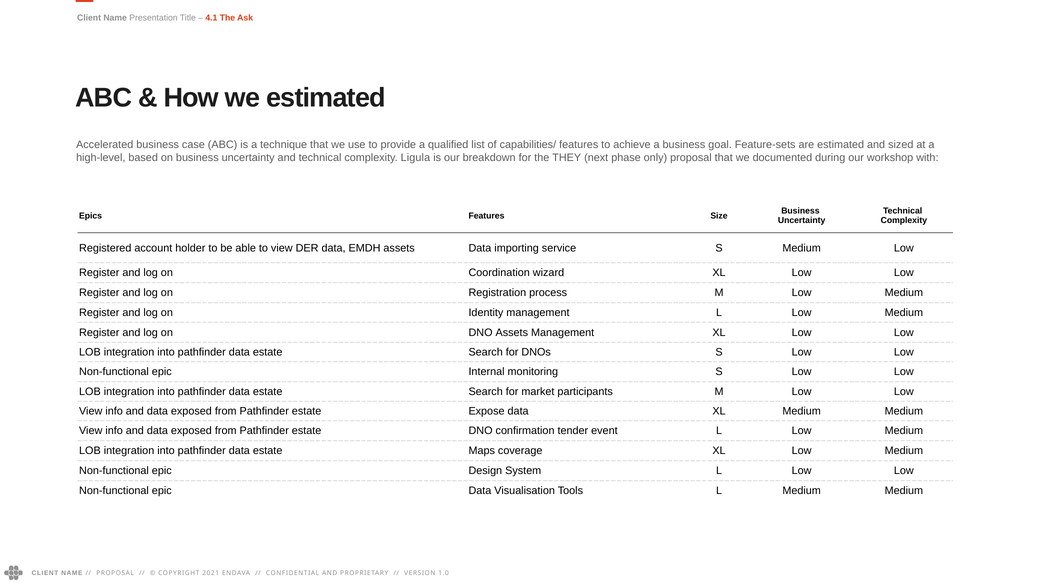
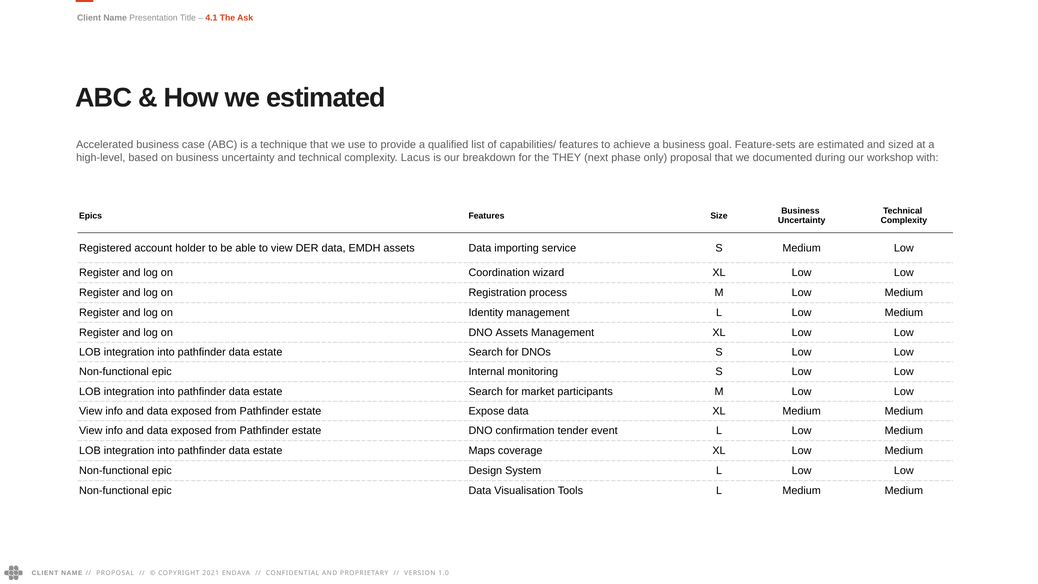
Ligula: Ligula -> Lacus
